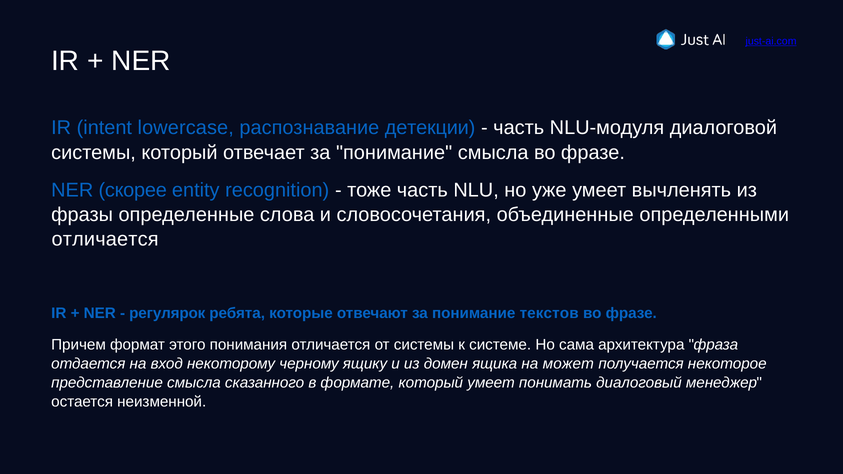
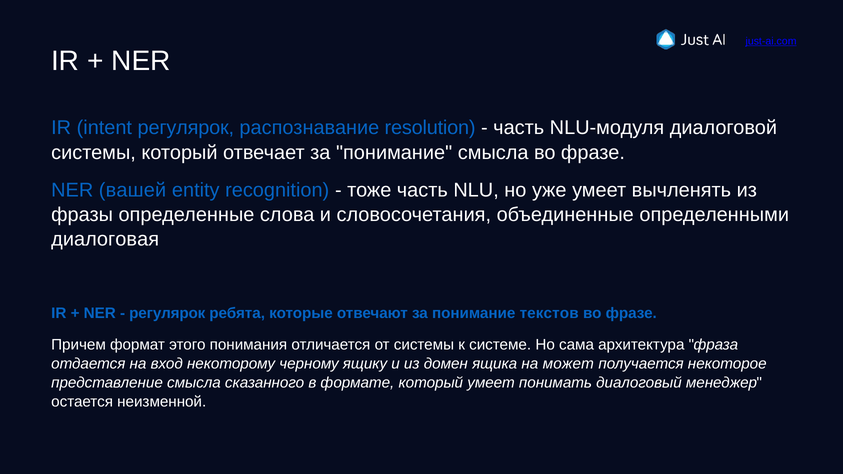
intent lowercase: lowercase -> регулярок
детекции: детекции -> resolution
скорее: скорее -> вашей
отличается at (105, 239): отличается -> диалоговая
